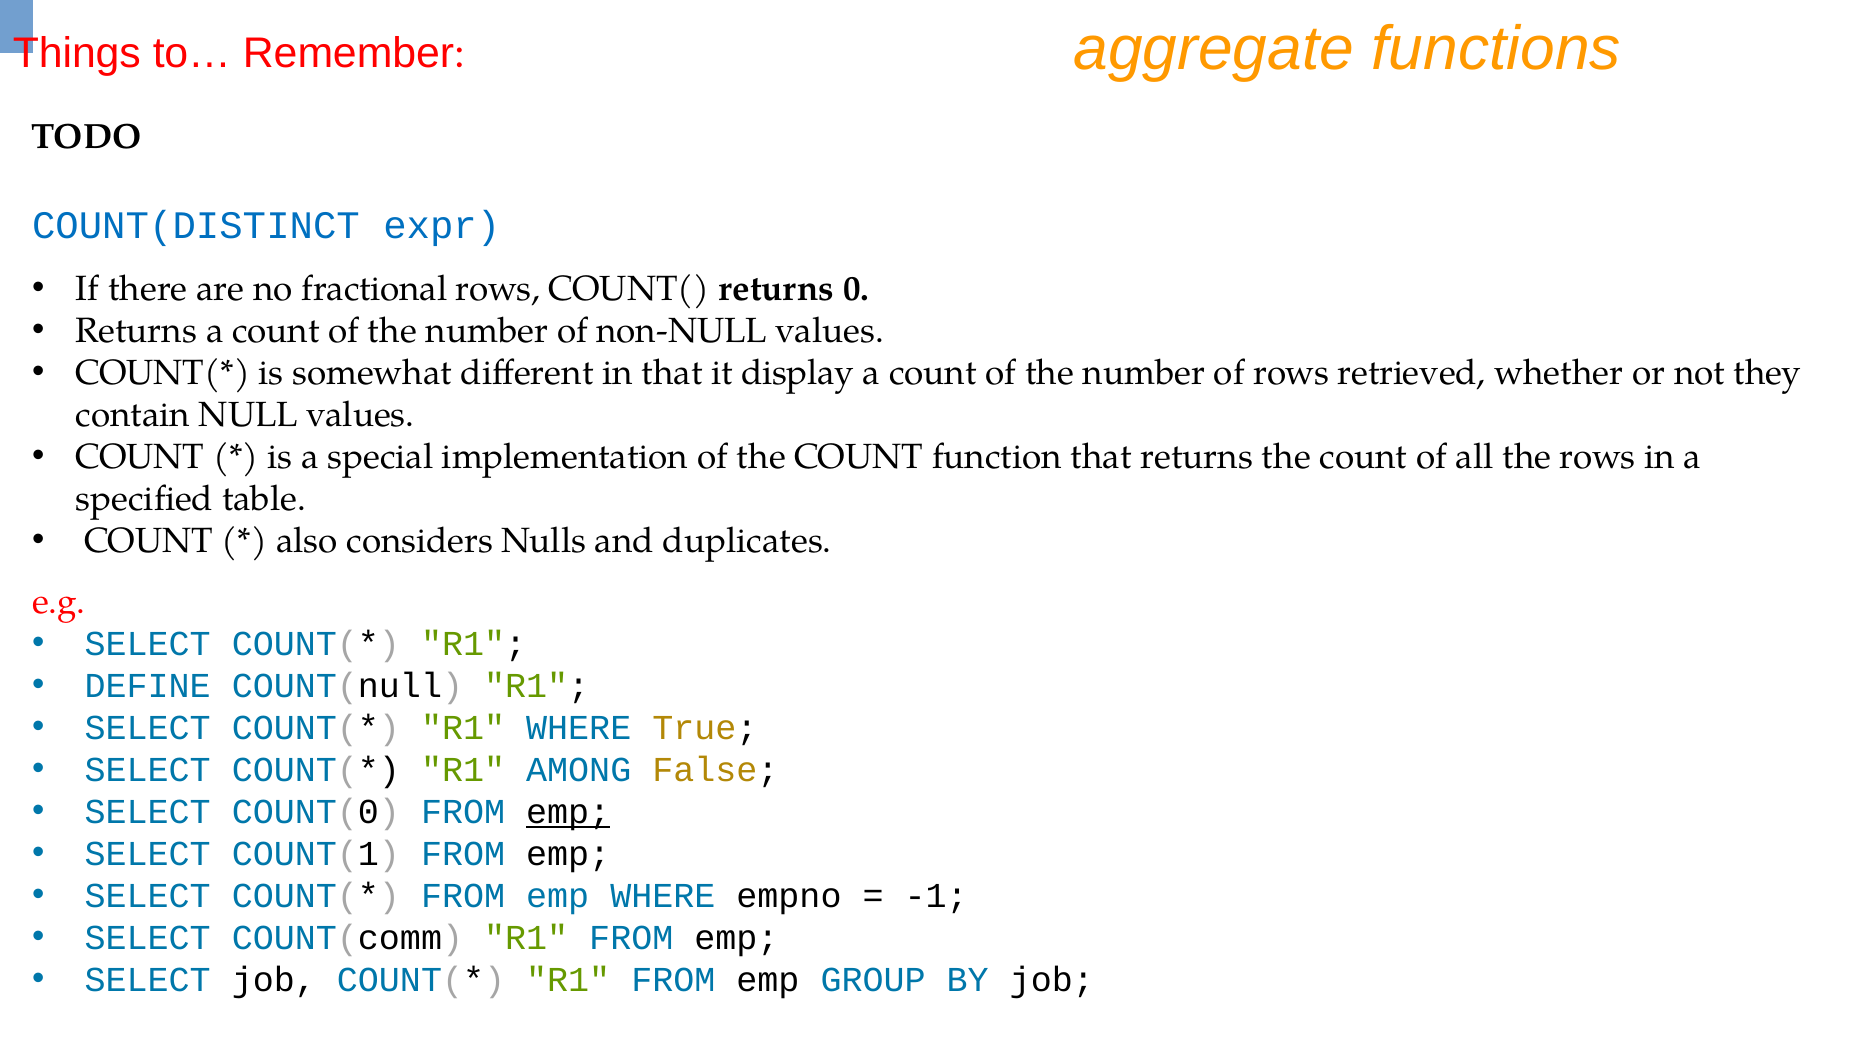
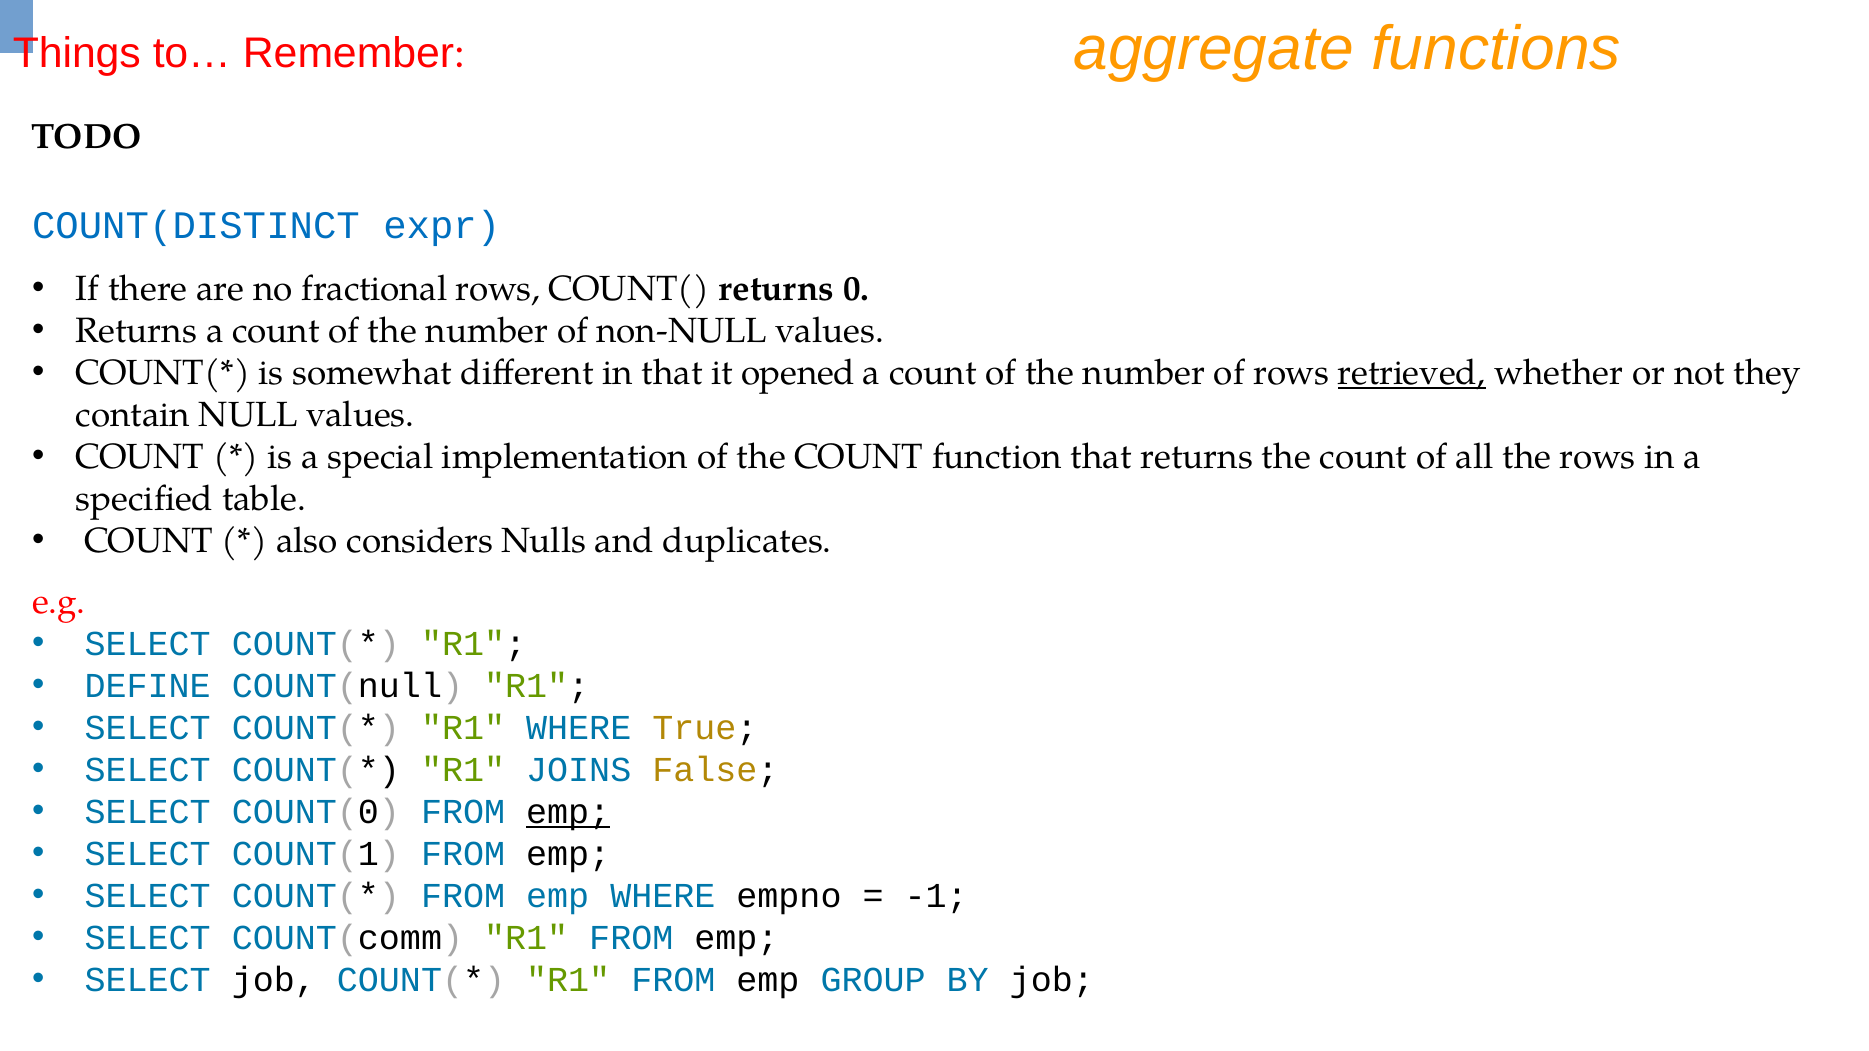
display: display -> opened
retrieved underline: none -> present
AMONG: AMONG -> JOINS
